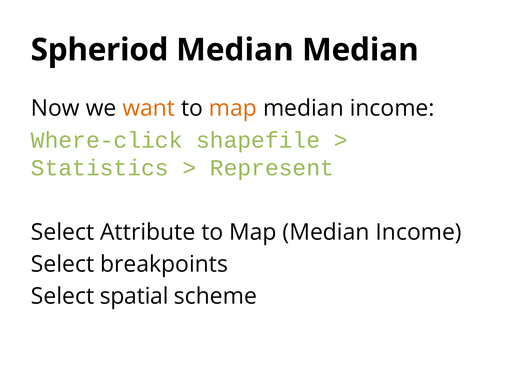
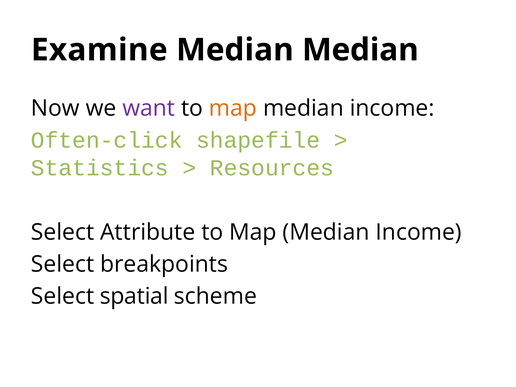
Spheriod: Spheriod -> Examine
want colour: orange -> purple
Where-click: Where-click -> Often-click
Represent: Represent -> Resources
